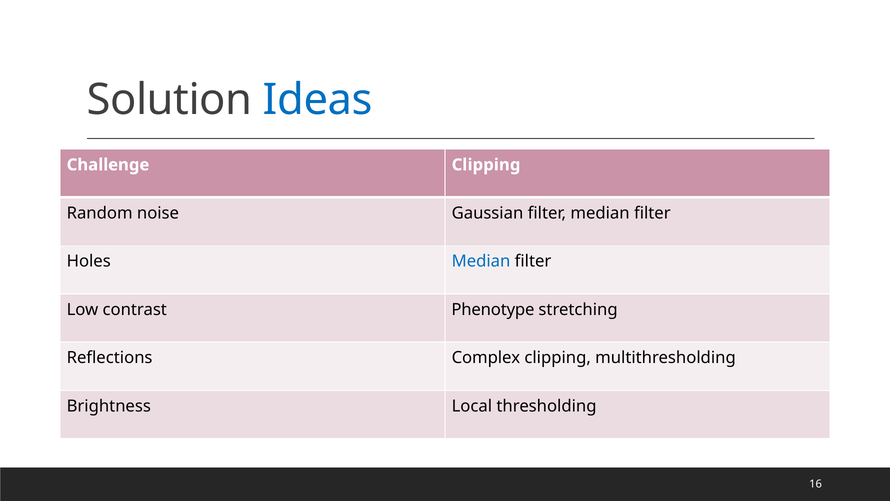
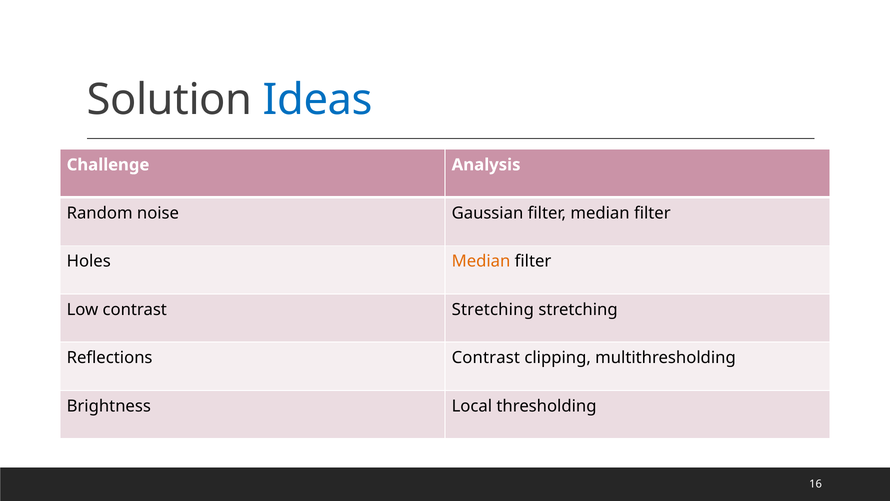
Challenge Clipping: Clipping -> Analysis
Median at (481, 261) colour: blue -> orange
contrast Phenotype: Phenotype -> Stretching
Reflections Complex: Complex -> Contrast
